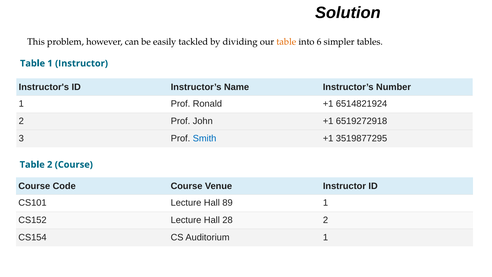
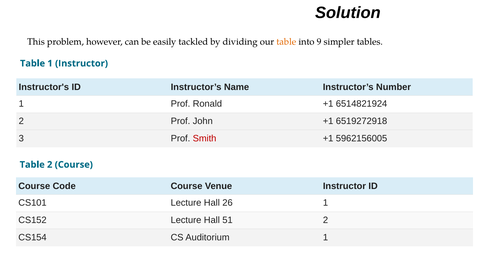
6: 6 -> 9
Smith colour: blue -> red
3519877295: 3519877295 -> 5962156005
89: 89 -> 26
28: 28 -> 51
